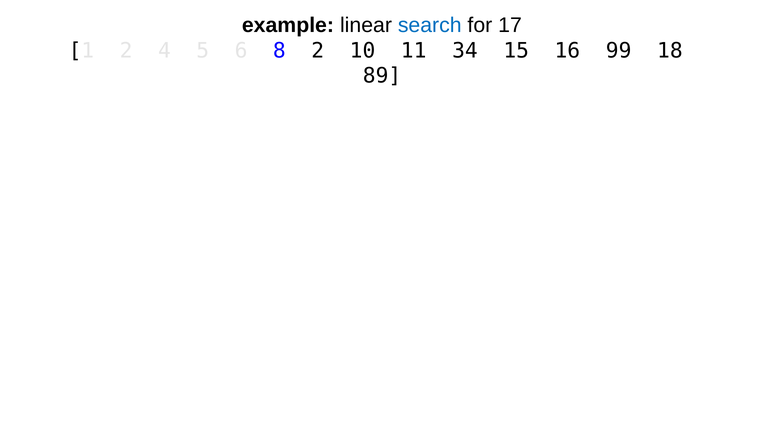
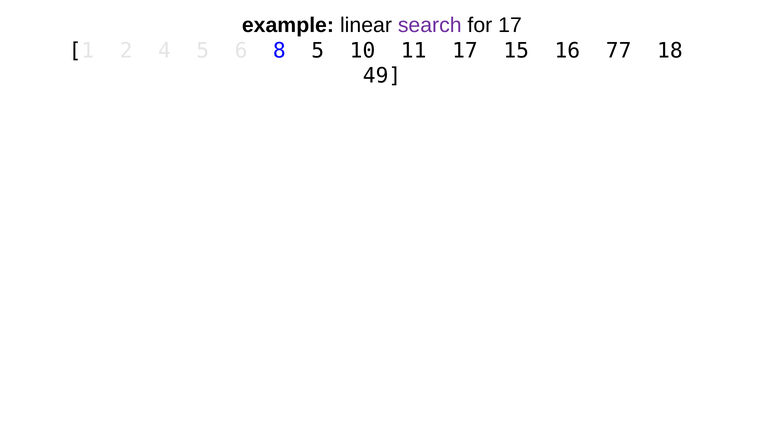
search colour: blue -> purple
8 2: 2 -> 5
11 34: 34 -> 17
99: 99 -> 77
89: 89 -> 49
